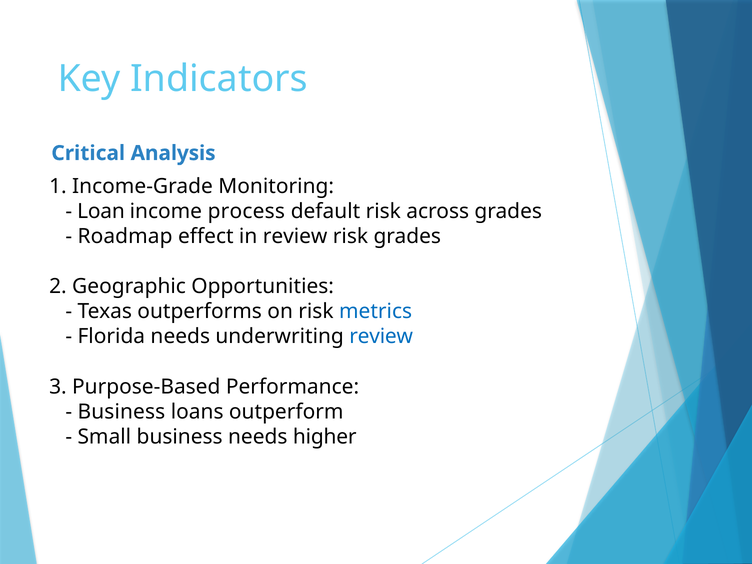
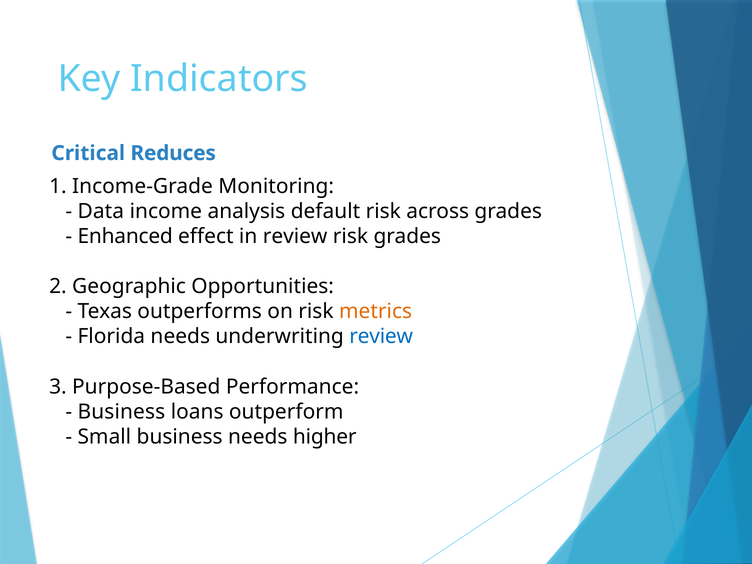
Analysis: Analysis -> Reduces
Loan: Loan -> Data
process: process -> analysis
Roadmap: Roadmap -> Enhanced
metrics colour: blue -> orange
